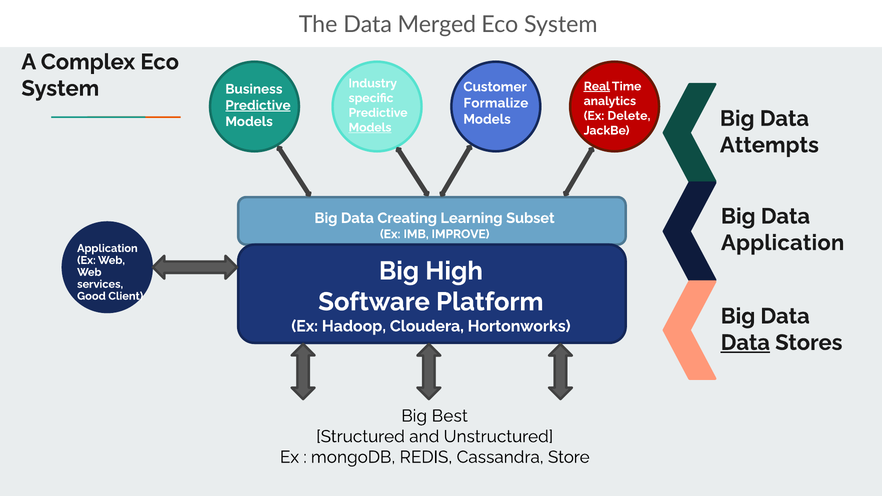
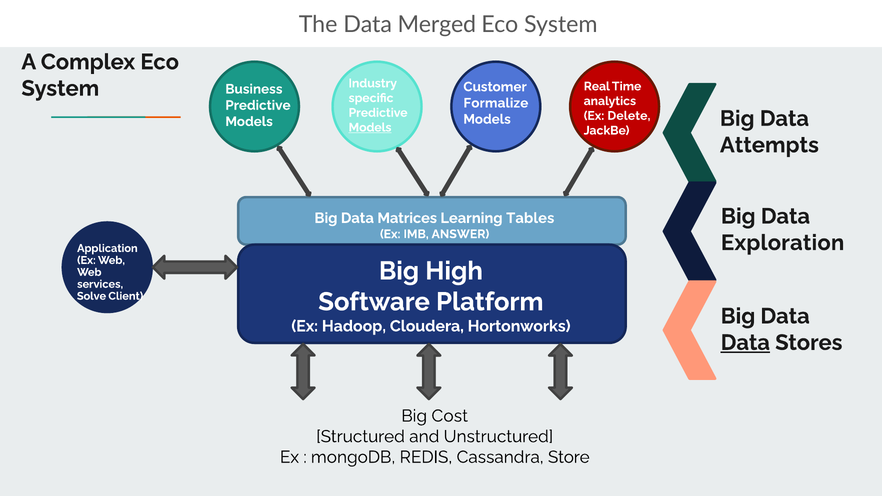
Real underline: present -> none
Predictive at (258, 105) underline: present -> none
Creating: Creating -> Matrices
Subset: Subset -> Tables
IMPROVE: IMPROVE -> ANSWER
Application at (783, 243): Application -> Exploration
Good: Good -> Solve
Best: Best -> Cost
